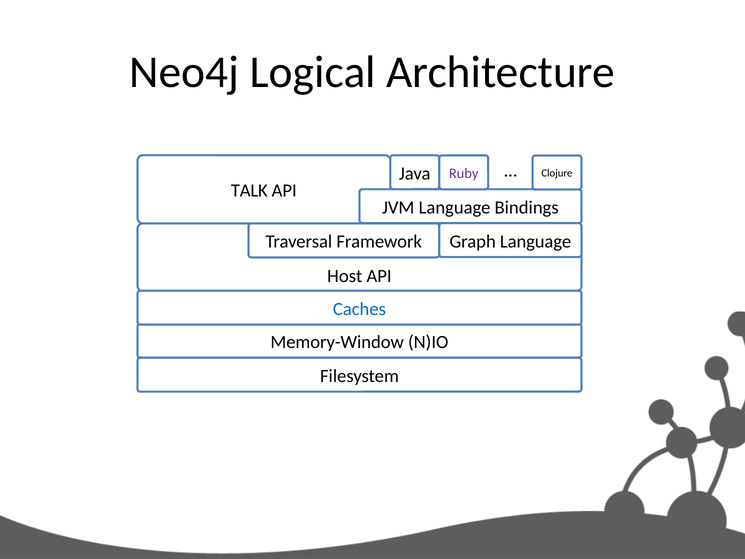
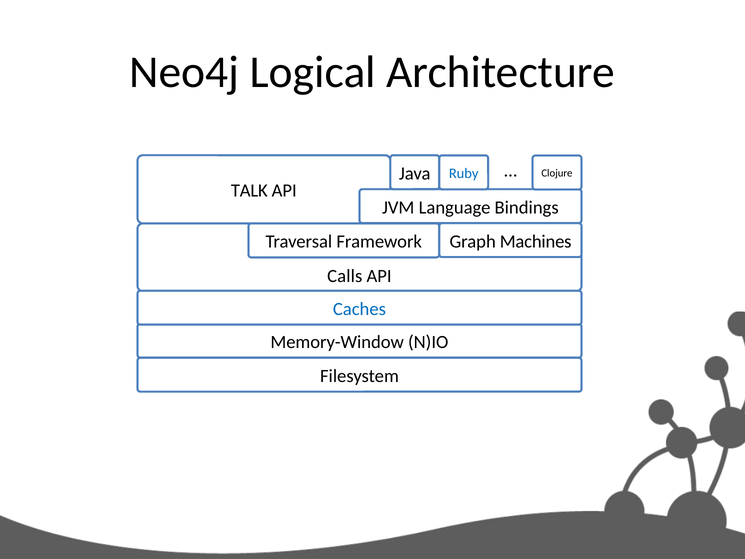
Ruby colour: purple -> blue
Graph Language: Language -> Machines
Host: Host -> Calls
